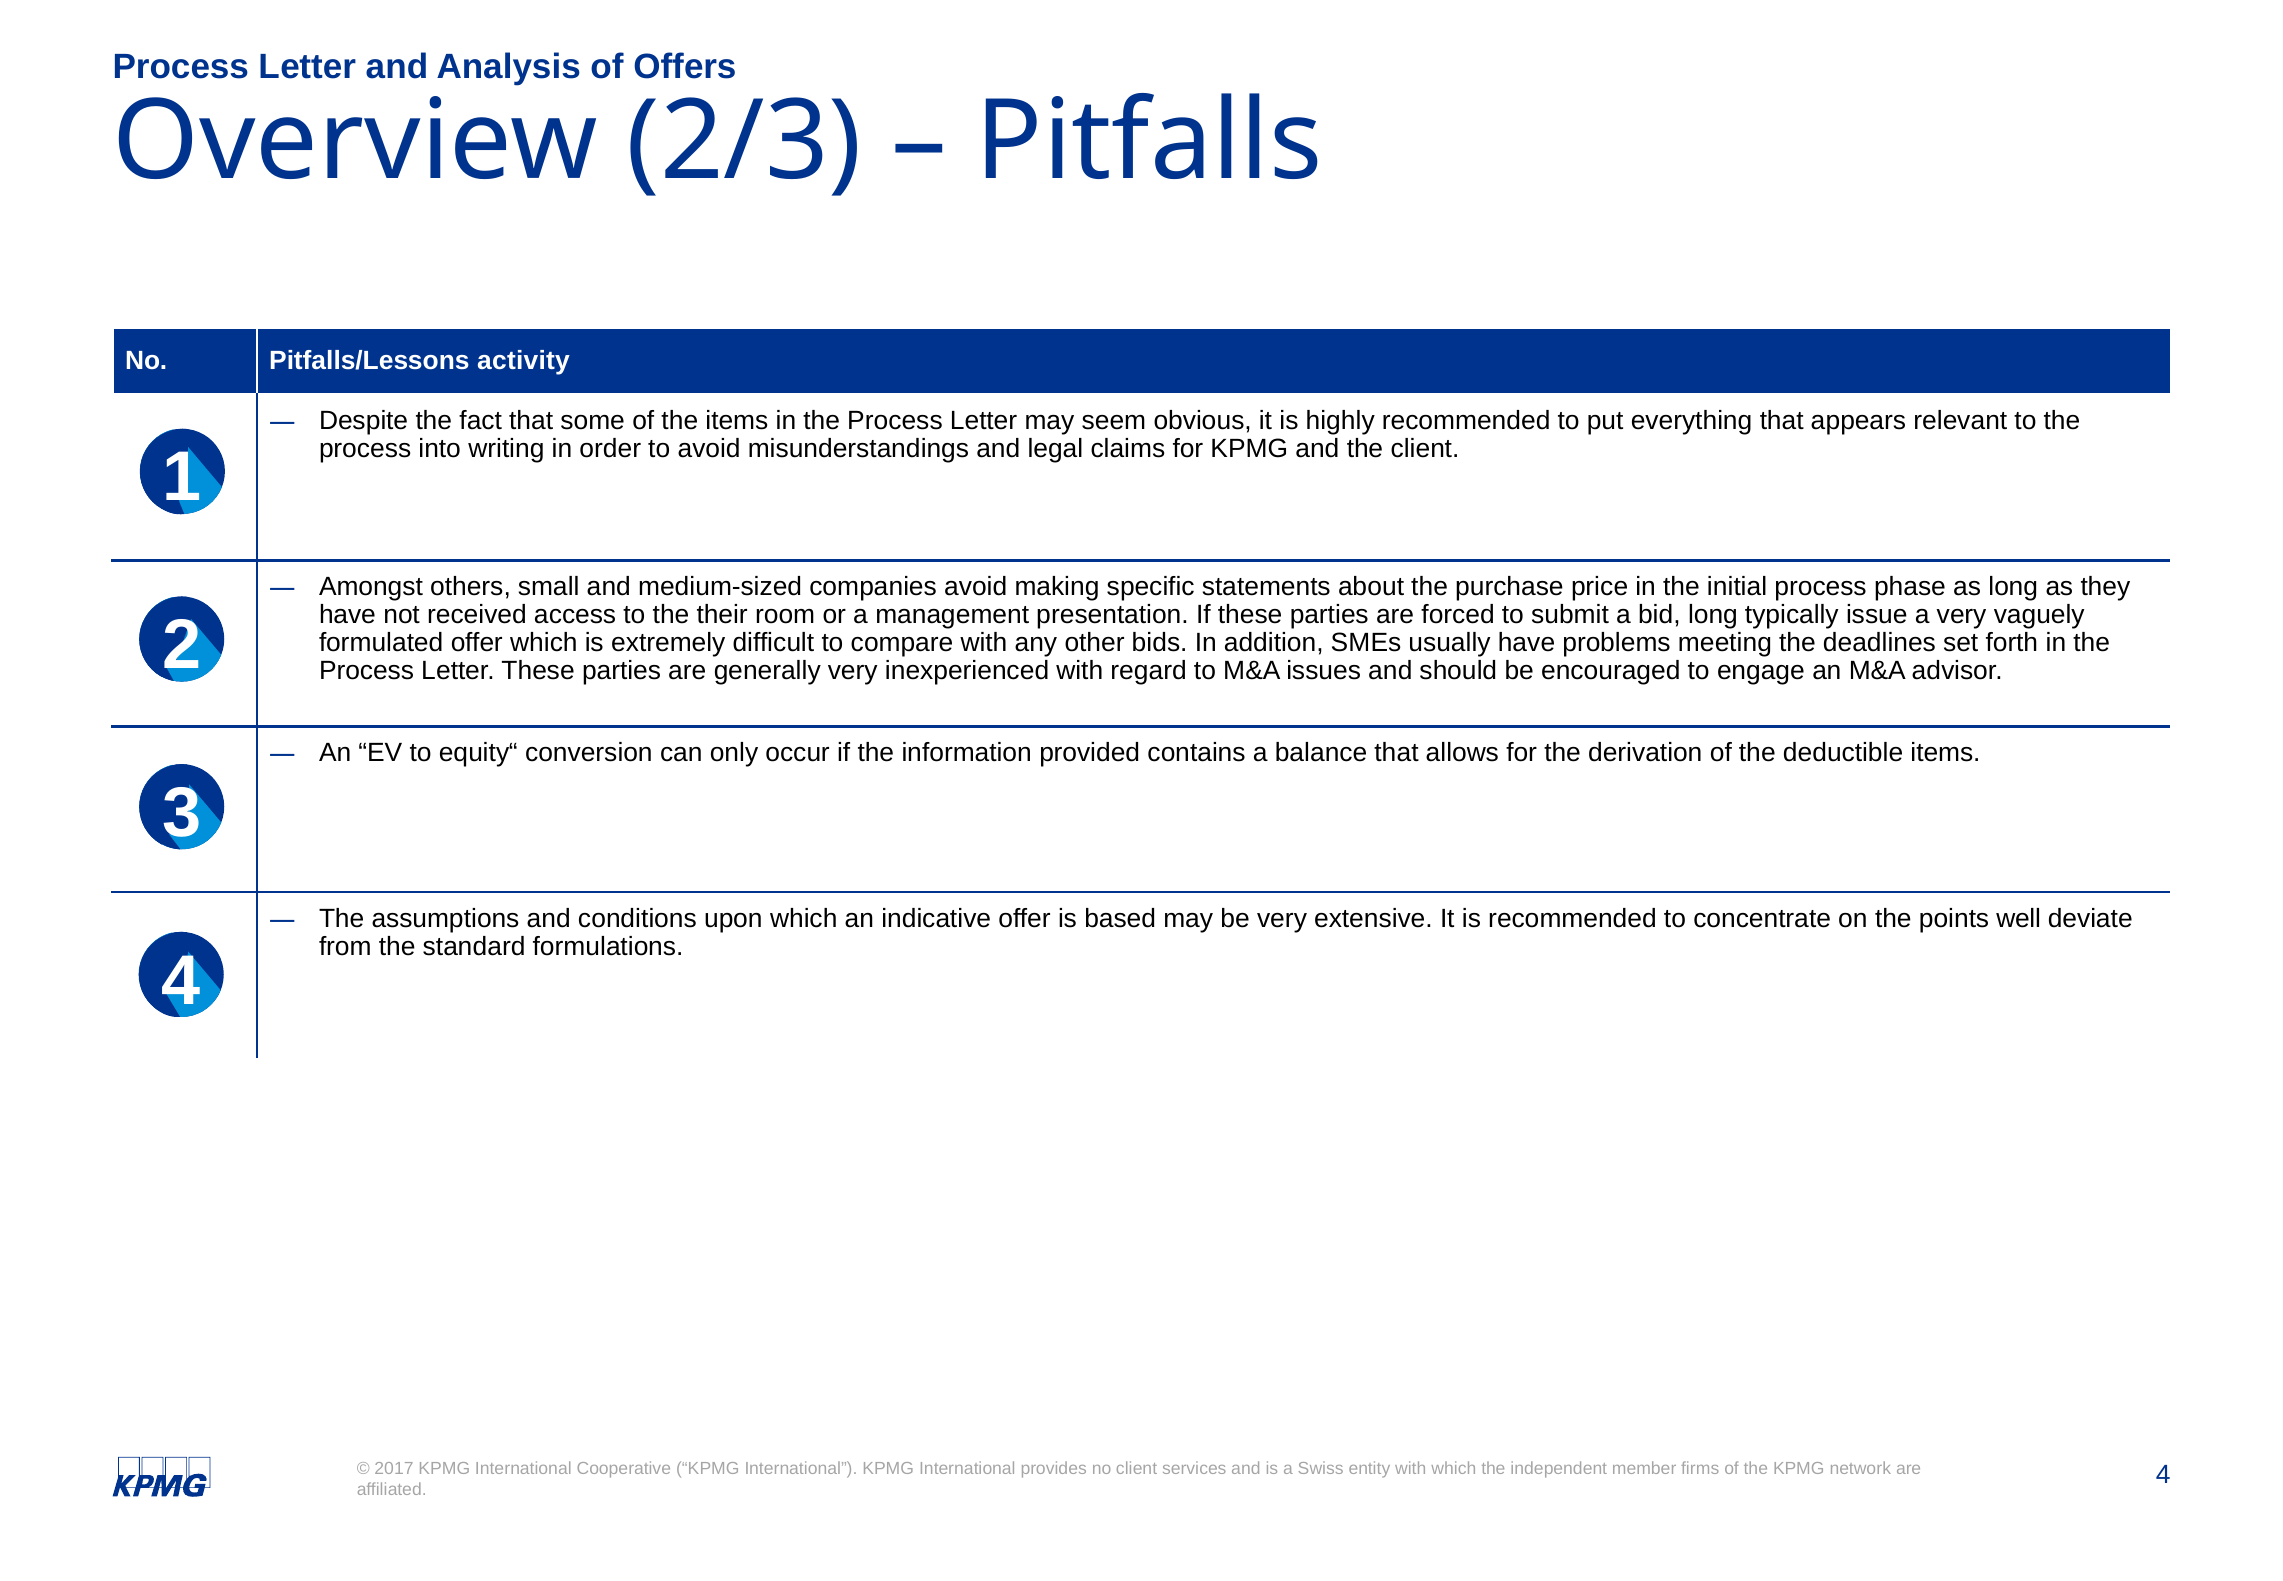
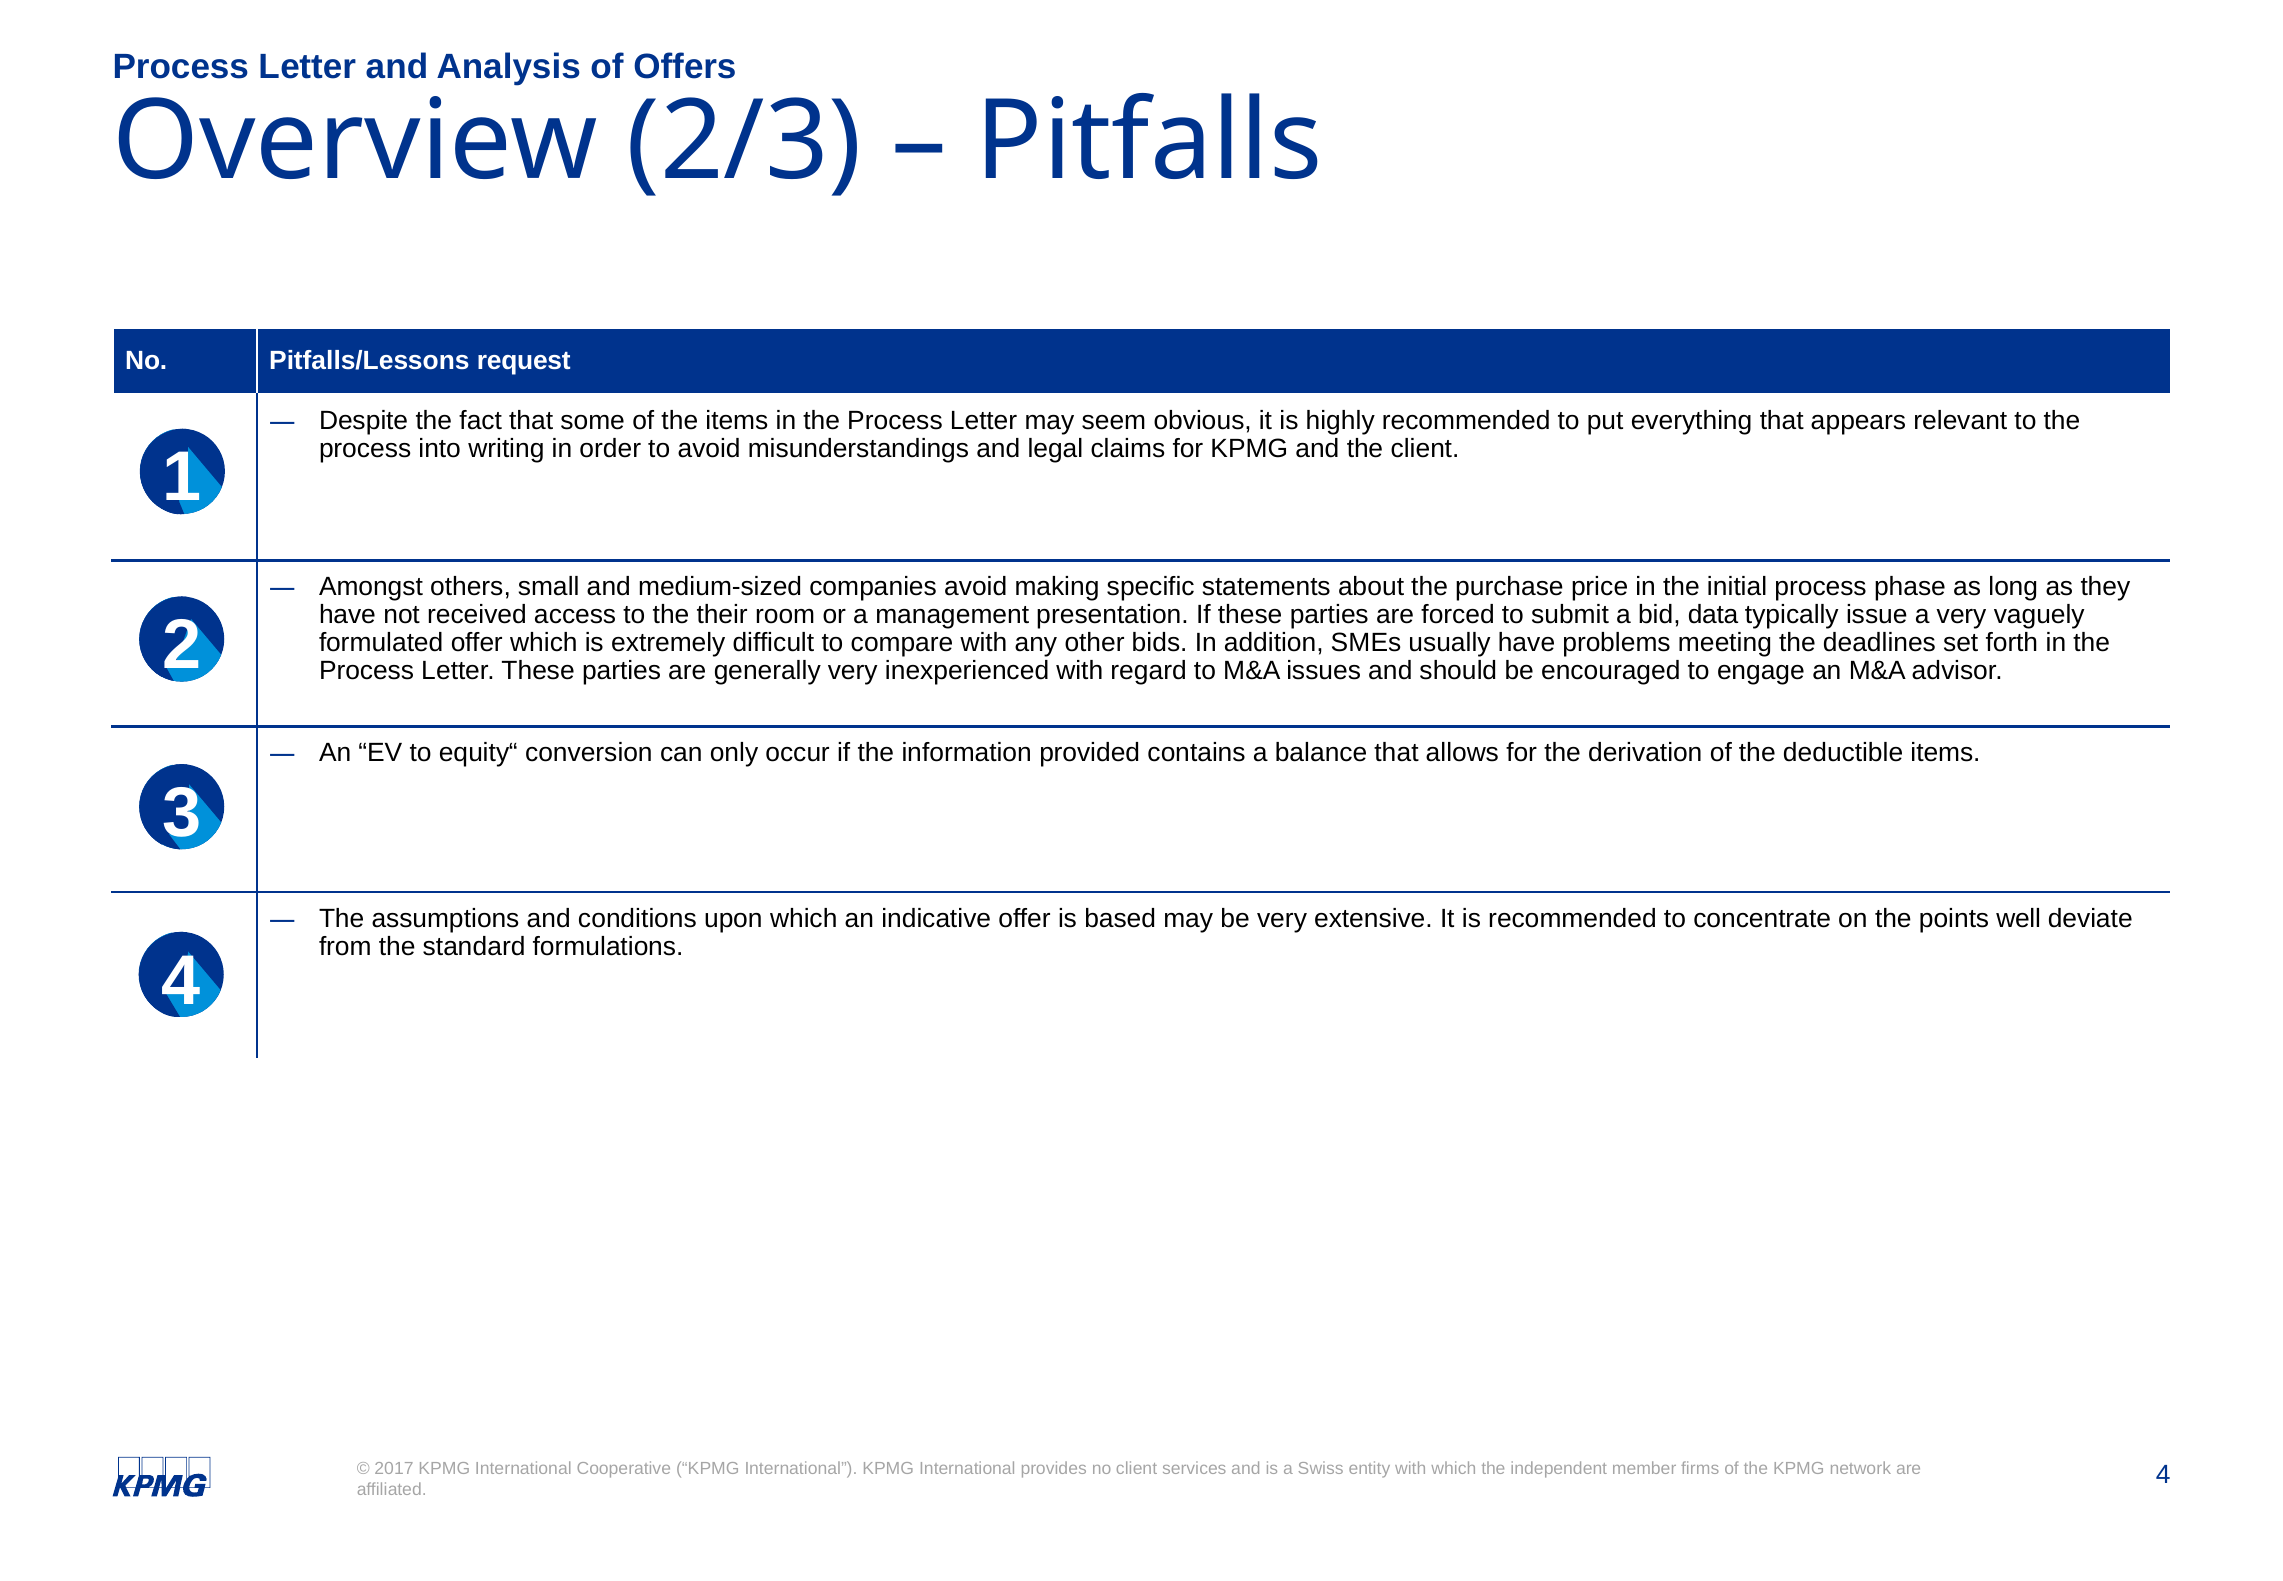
activity: activity -> request
bid long: long -> data
